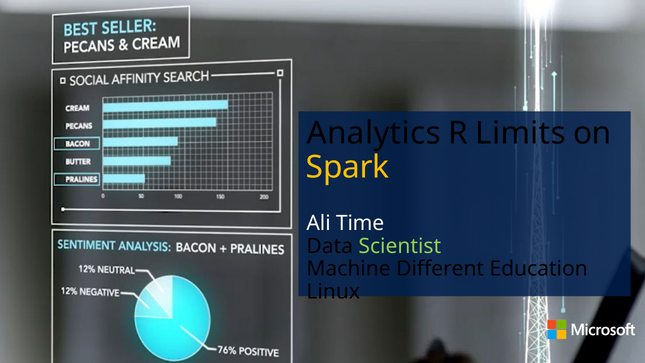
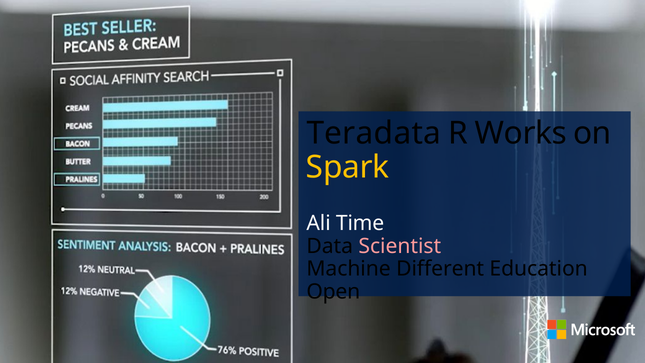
Analytics: Analytics -> Teradata
Limits: Limits -> Works
Scientist colour: light green -> pink
Linux: Linux -> Open
